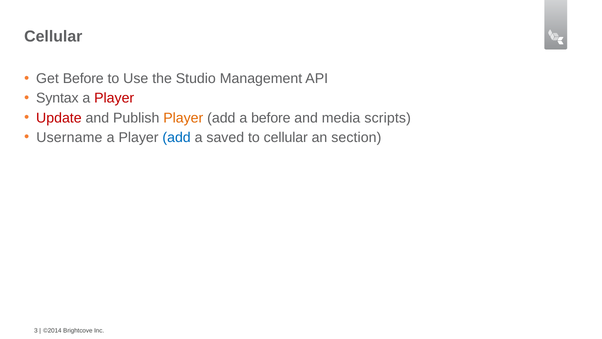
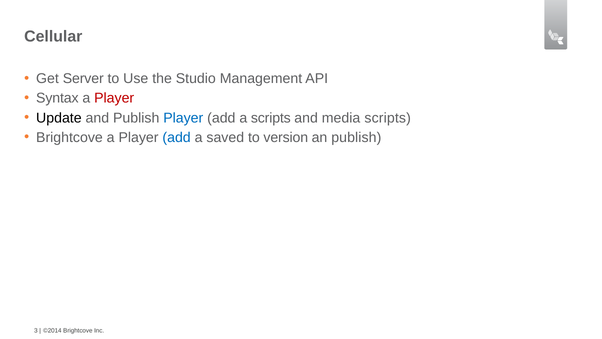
Get Before: Before -> Server
Update colour: red -> black
Player at (183, 118) colour: orange -> blue
a before: before -> scripts
Username at (69, 137): Username -> Brightcove
to cellular: cellular -> version
an section: section -> publish
